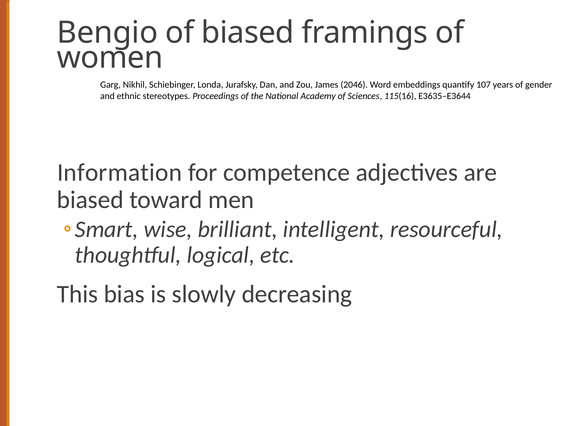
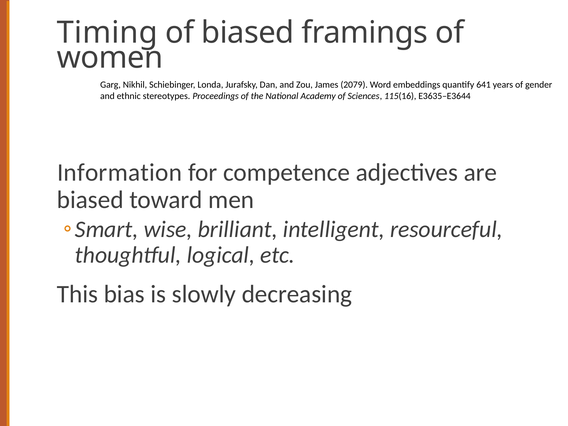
Bengio: Bengio -> Timing
2046: 2046 -> 2079
107: 107 -> 641
